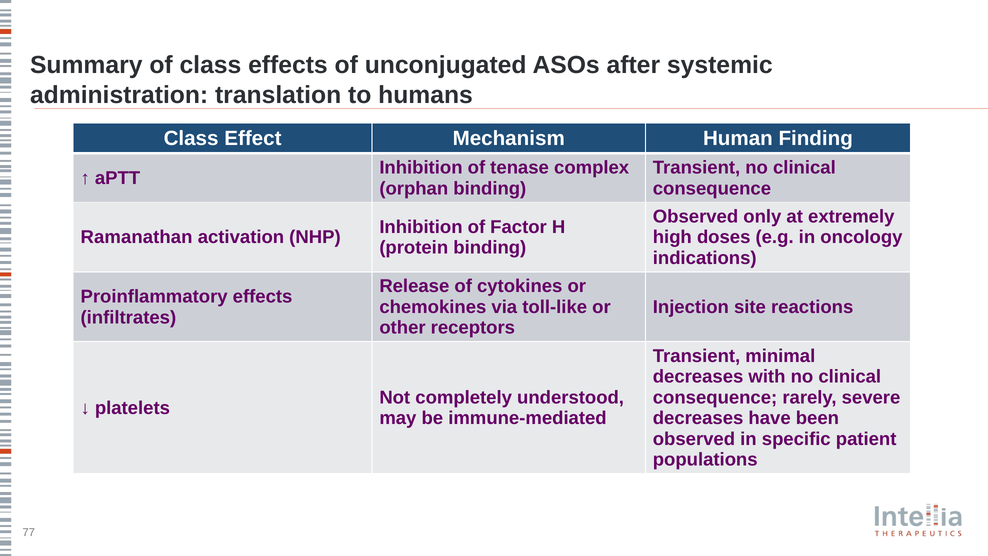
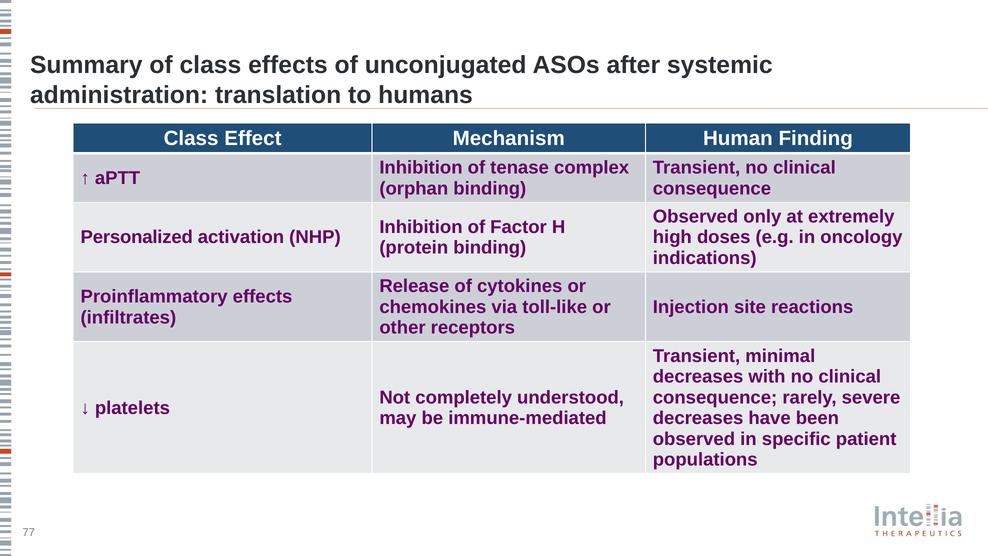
Ramanathan: Ramanathan -> Personalized
